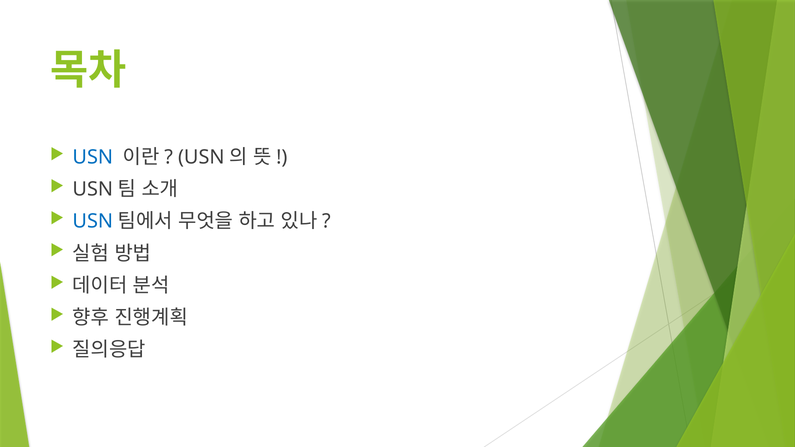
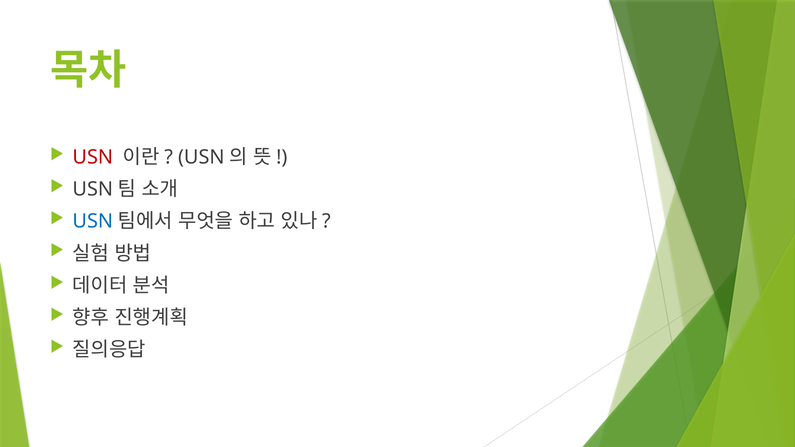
USN at (93, 157) colour: blue -> red
